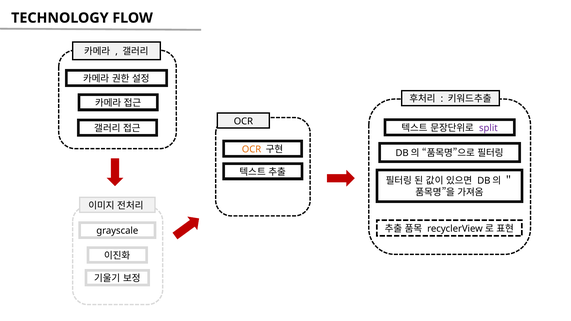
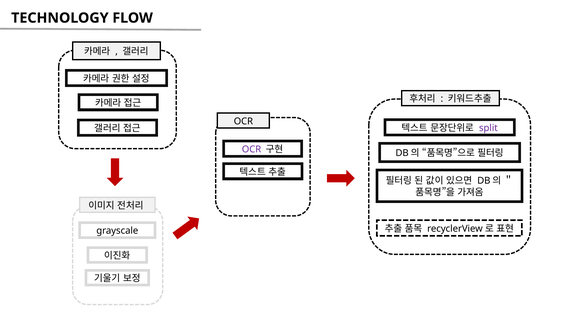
OCR at (252, 149) colour: orange -> purple
